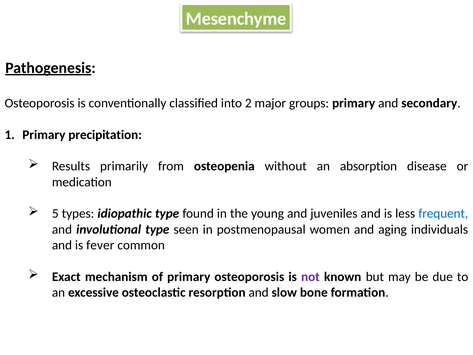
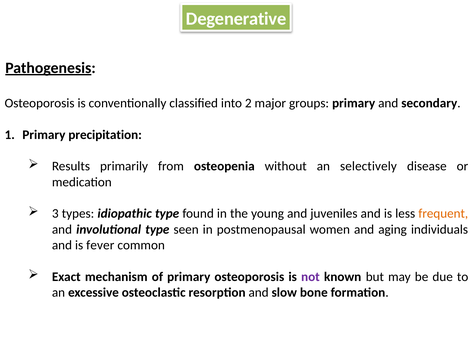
Mesenchyme: Mesenchyme -> Degenerative
absorption: absorption -> selectively
5: 5 -> 3
frequent colour: blue -> orange
